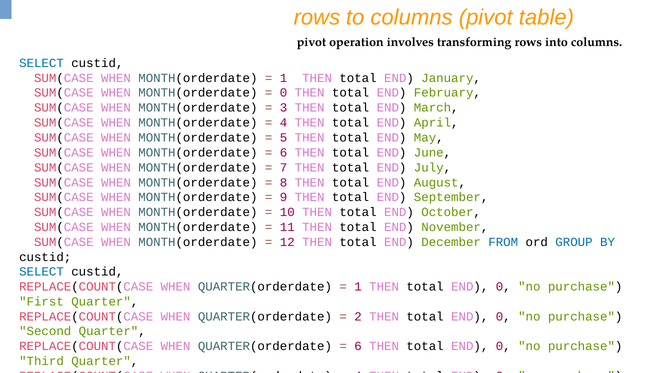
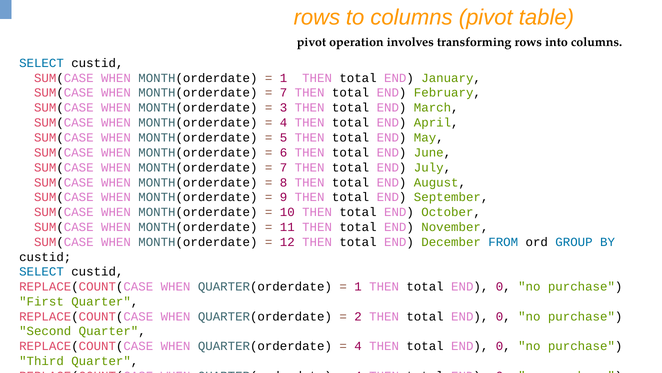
0 at (284, 93): 0 -> 7
6 at (358, 346): 6 -> 4
